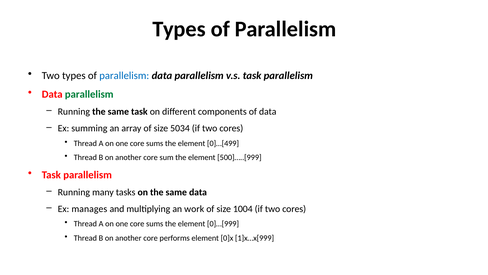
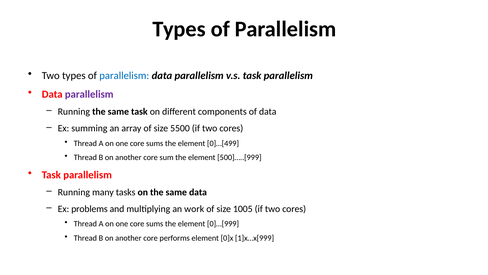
parallelism at (89, 94) colour: green -> purple
5034: 5034 -> 5500
manages: manages -> problems
1004: 1004 -> 1005
